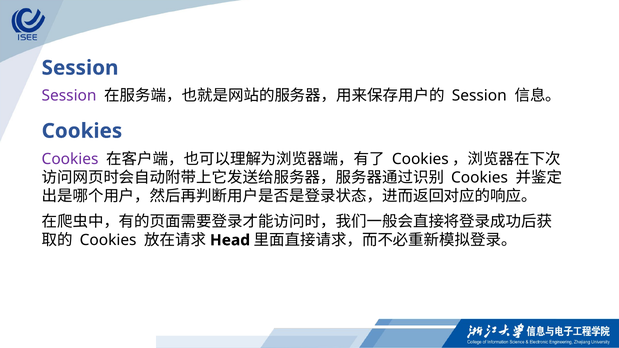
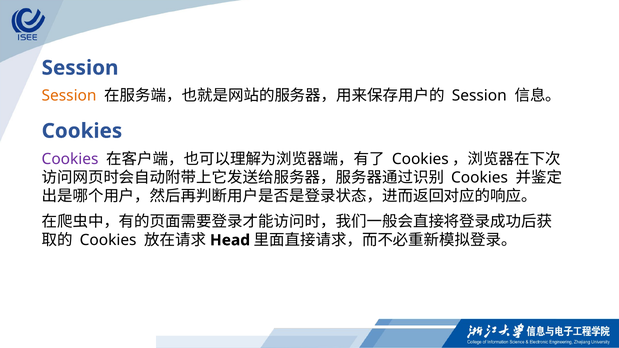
Session at (69, 96) colour: purple -> orange
